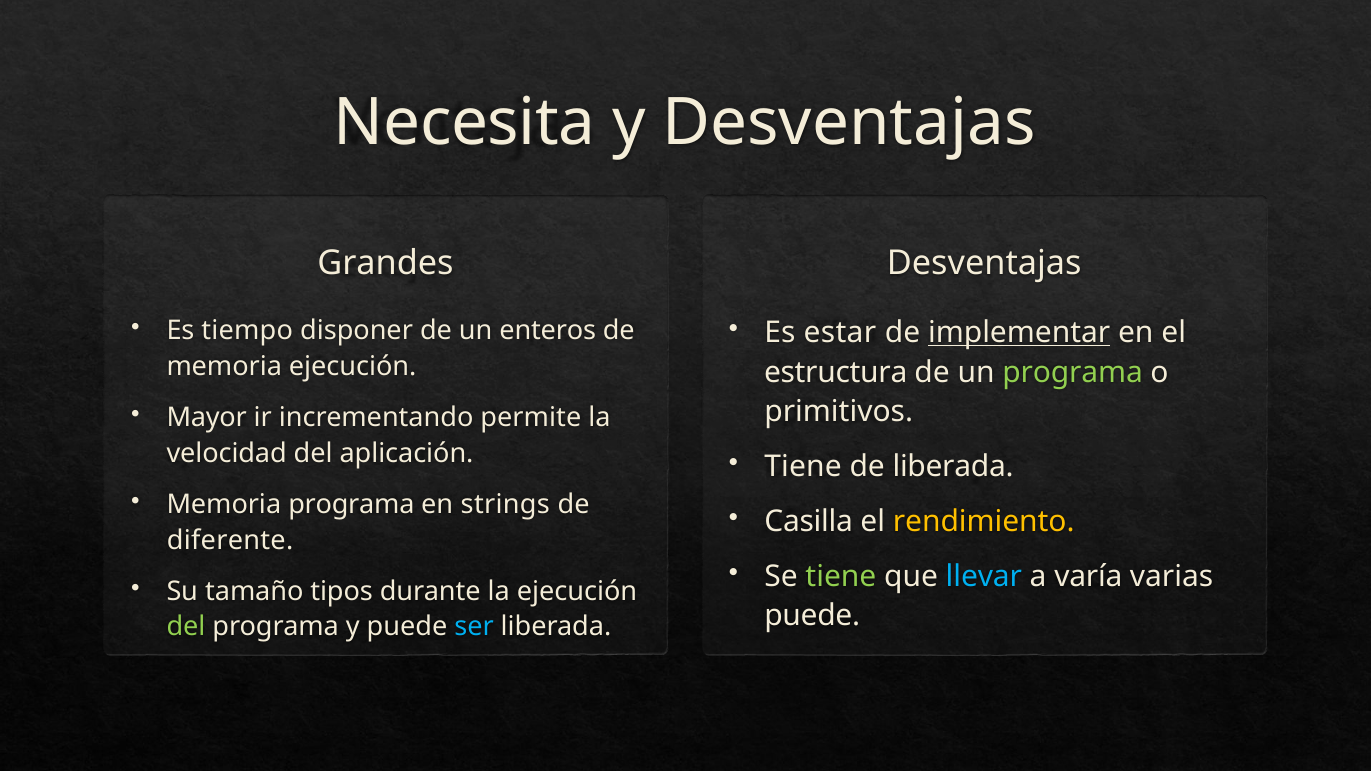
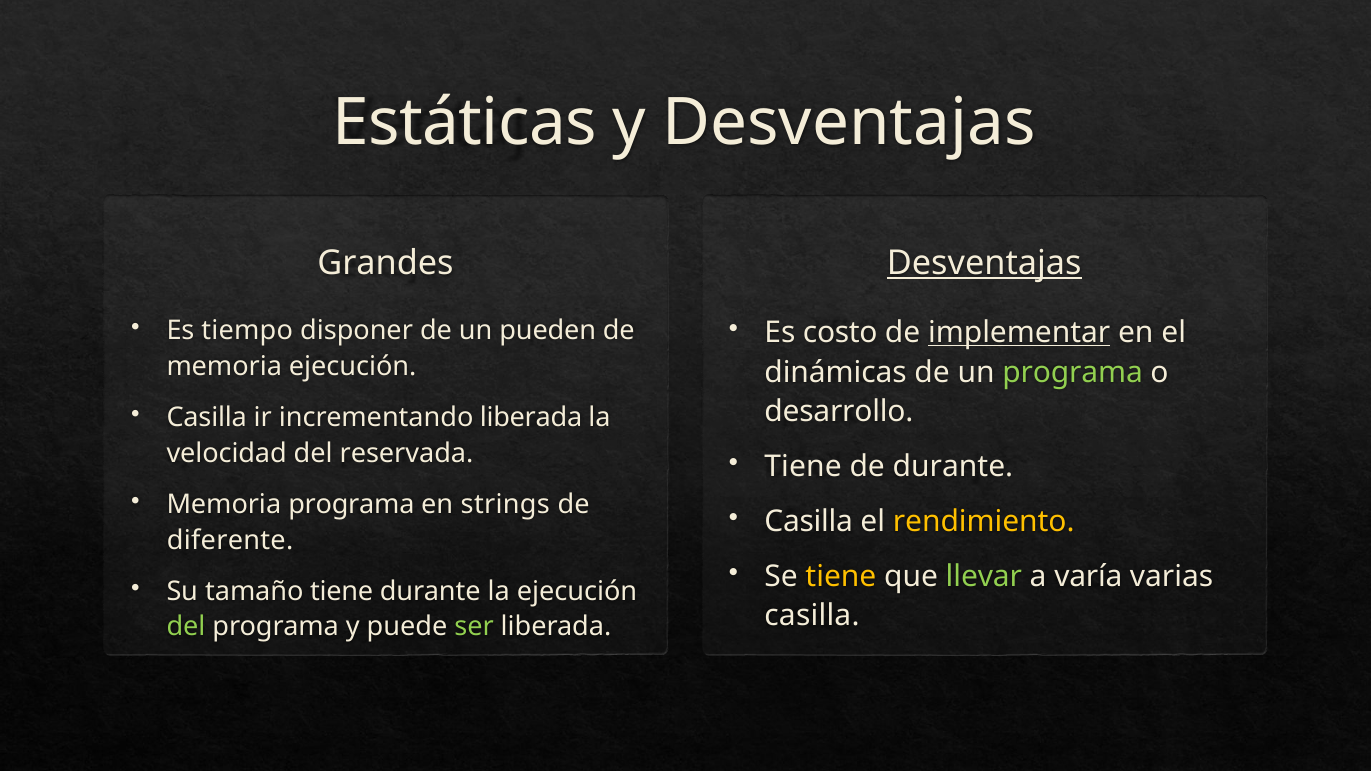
Necesita: Necesita -> Estáticas
Desventajas at (984, 263) underline: none -> present
enteros: enteros -> pueden
estar: estar -> costo
estructura: estructura -> dinámicas
primitivos: primitivos -> desarrollo
Mayor at (207, 417): Mayor -> Casilla
incrementando permite: permite -> liberada
aplicación: aplicación -> reservada
de liberada: liberada -> durante
tiene at (841, 577) colour: light green -> yellow
llevar colour: light blue -> light green
tamaño tipos: tipos -> tiene
puede at (812, 616): puede -> casilla
ser colour: light blue -> light green
